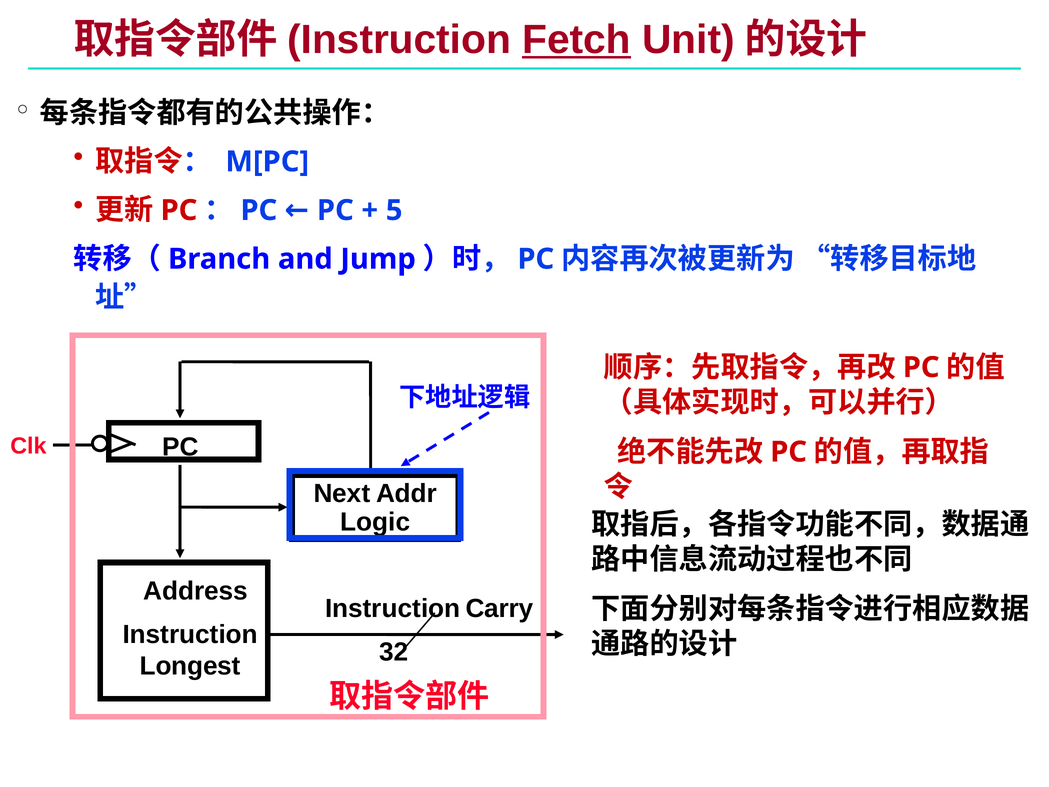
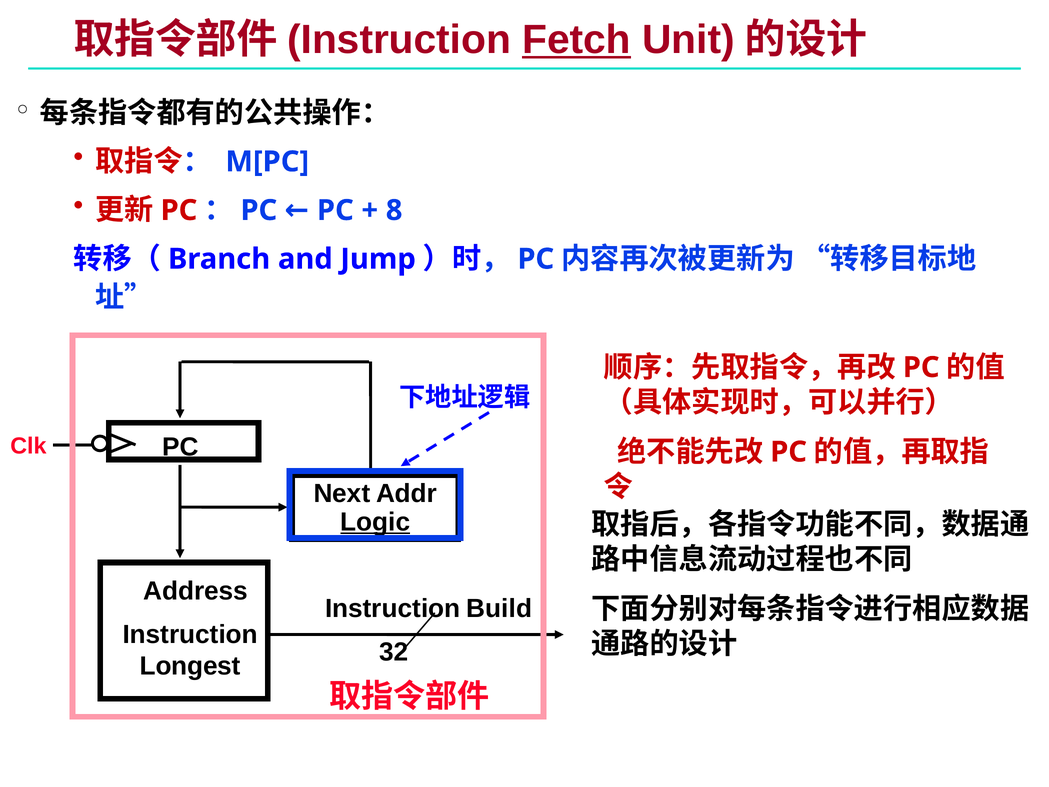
5: 5 -> 8
Logic underline: none -> present
Carry: Carry -> Build
